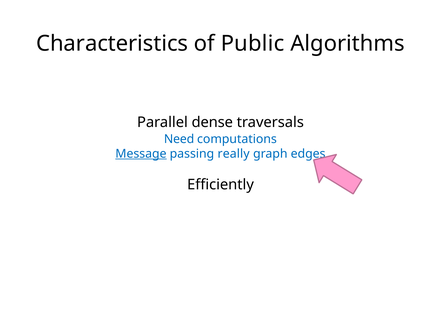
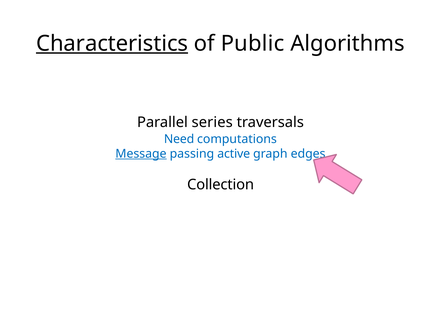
Characteristics underline: none -> present
dense: dense -> series
really: really -> active
Efficiently: Efficiently -> Collection
